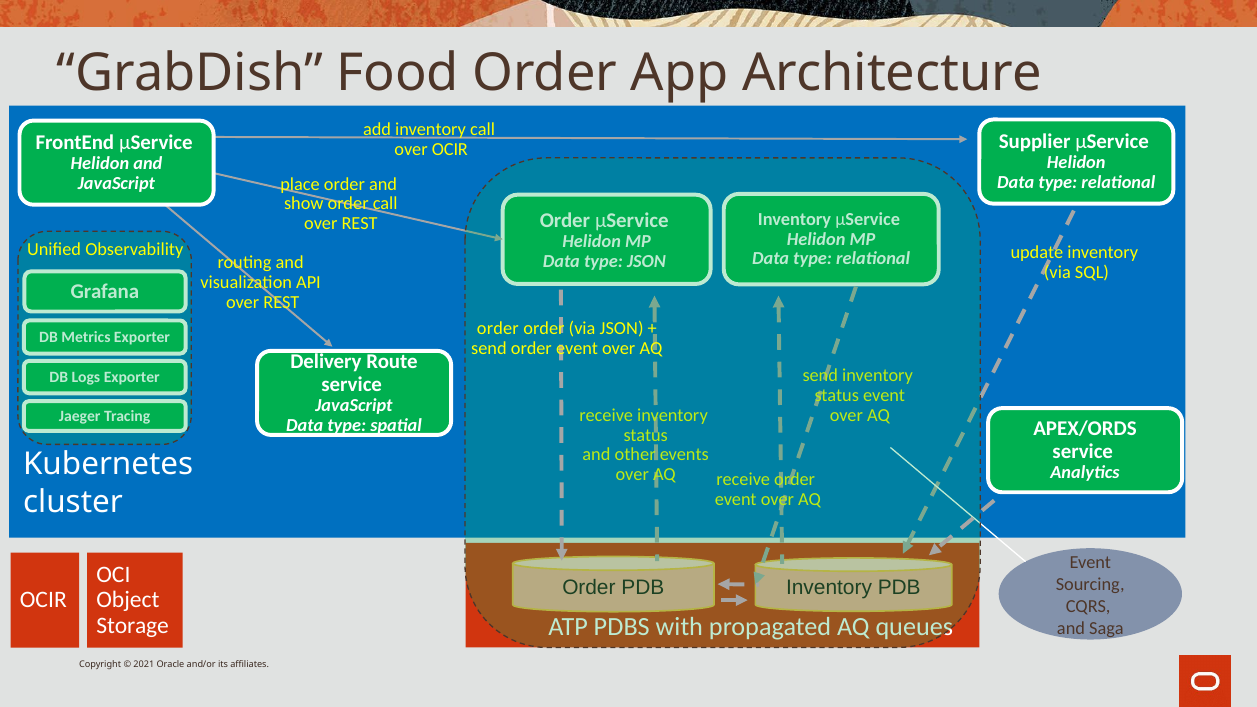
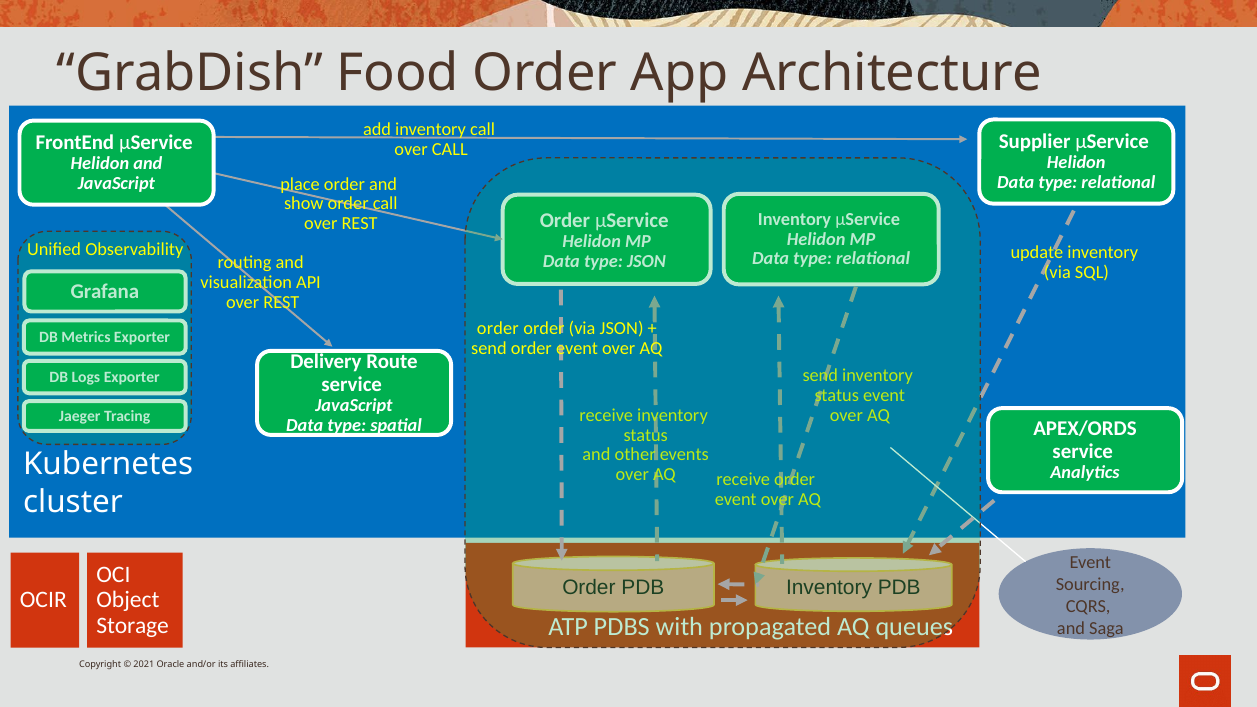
over OCIR: OCIR -> CALL
